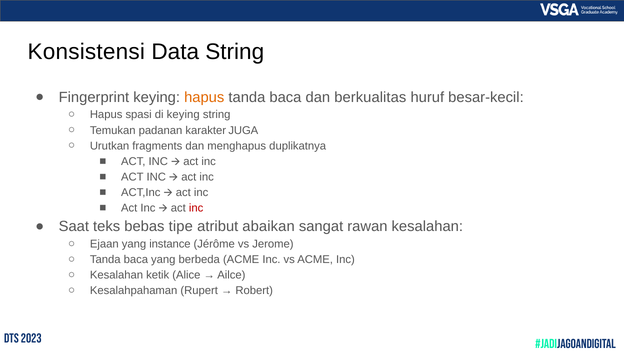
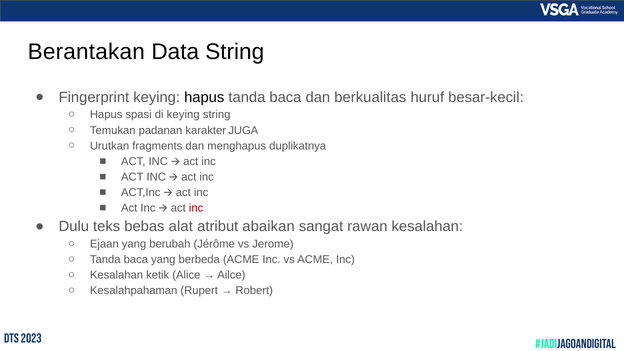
Konsistensi: Konsistensi -> Berantakan
hapus at (204, 97) colour: orange -> black
Saat: Saat -> Dulu
tipe: tipe -> alat
instance: instance -> berubah
